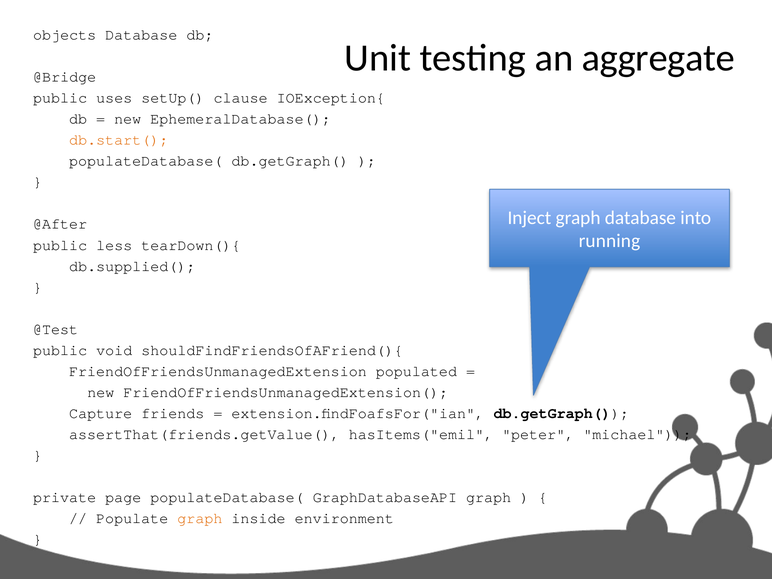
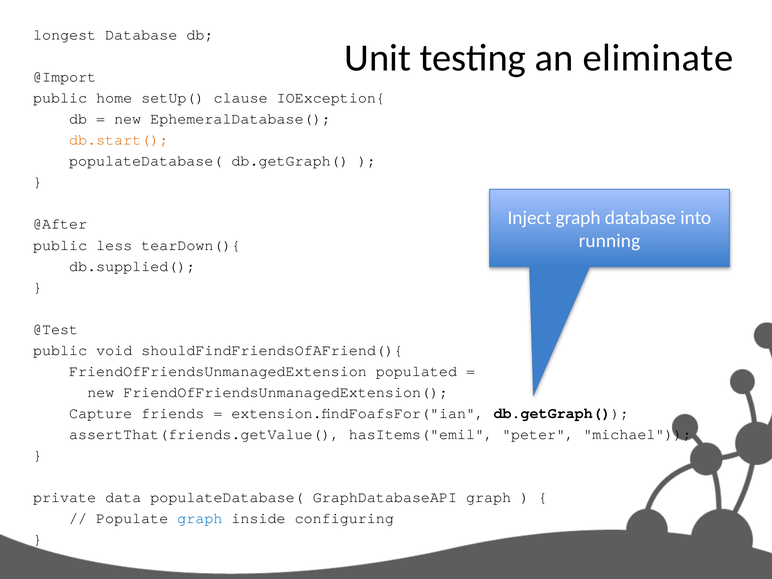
objects: objects -> longest
aggregate: aggregate -> eliminate
@Bridge: @Bridge -> @Import
uses: uses -> home
page: page -> data
graph at (200, 518) colour: orange -> blue
environment: environment -> configuring
